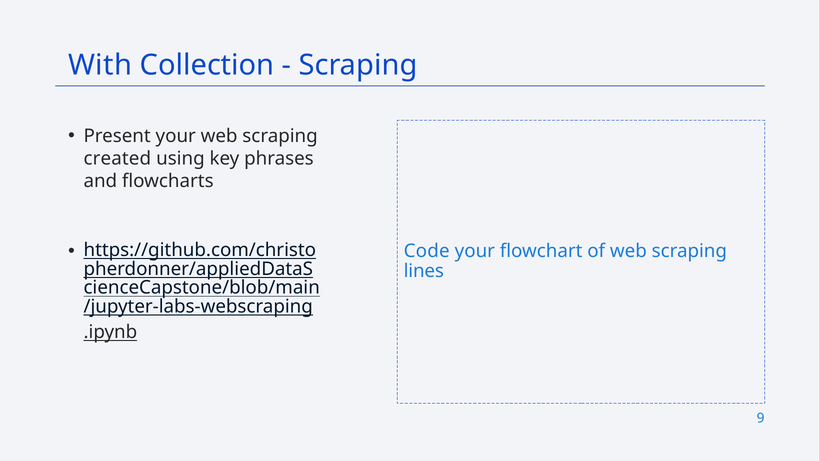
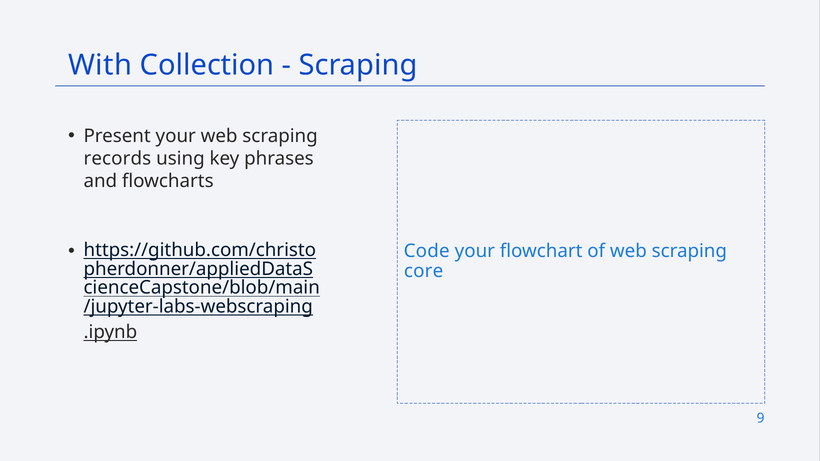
created: created -> records
lines: lines -> core
